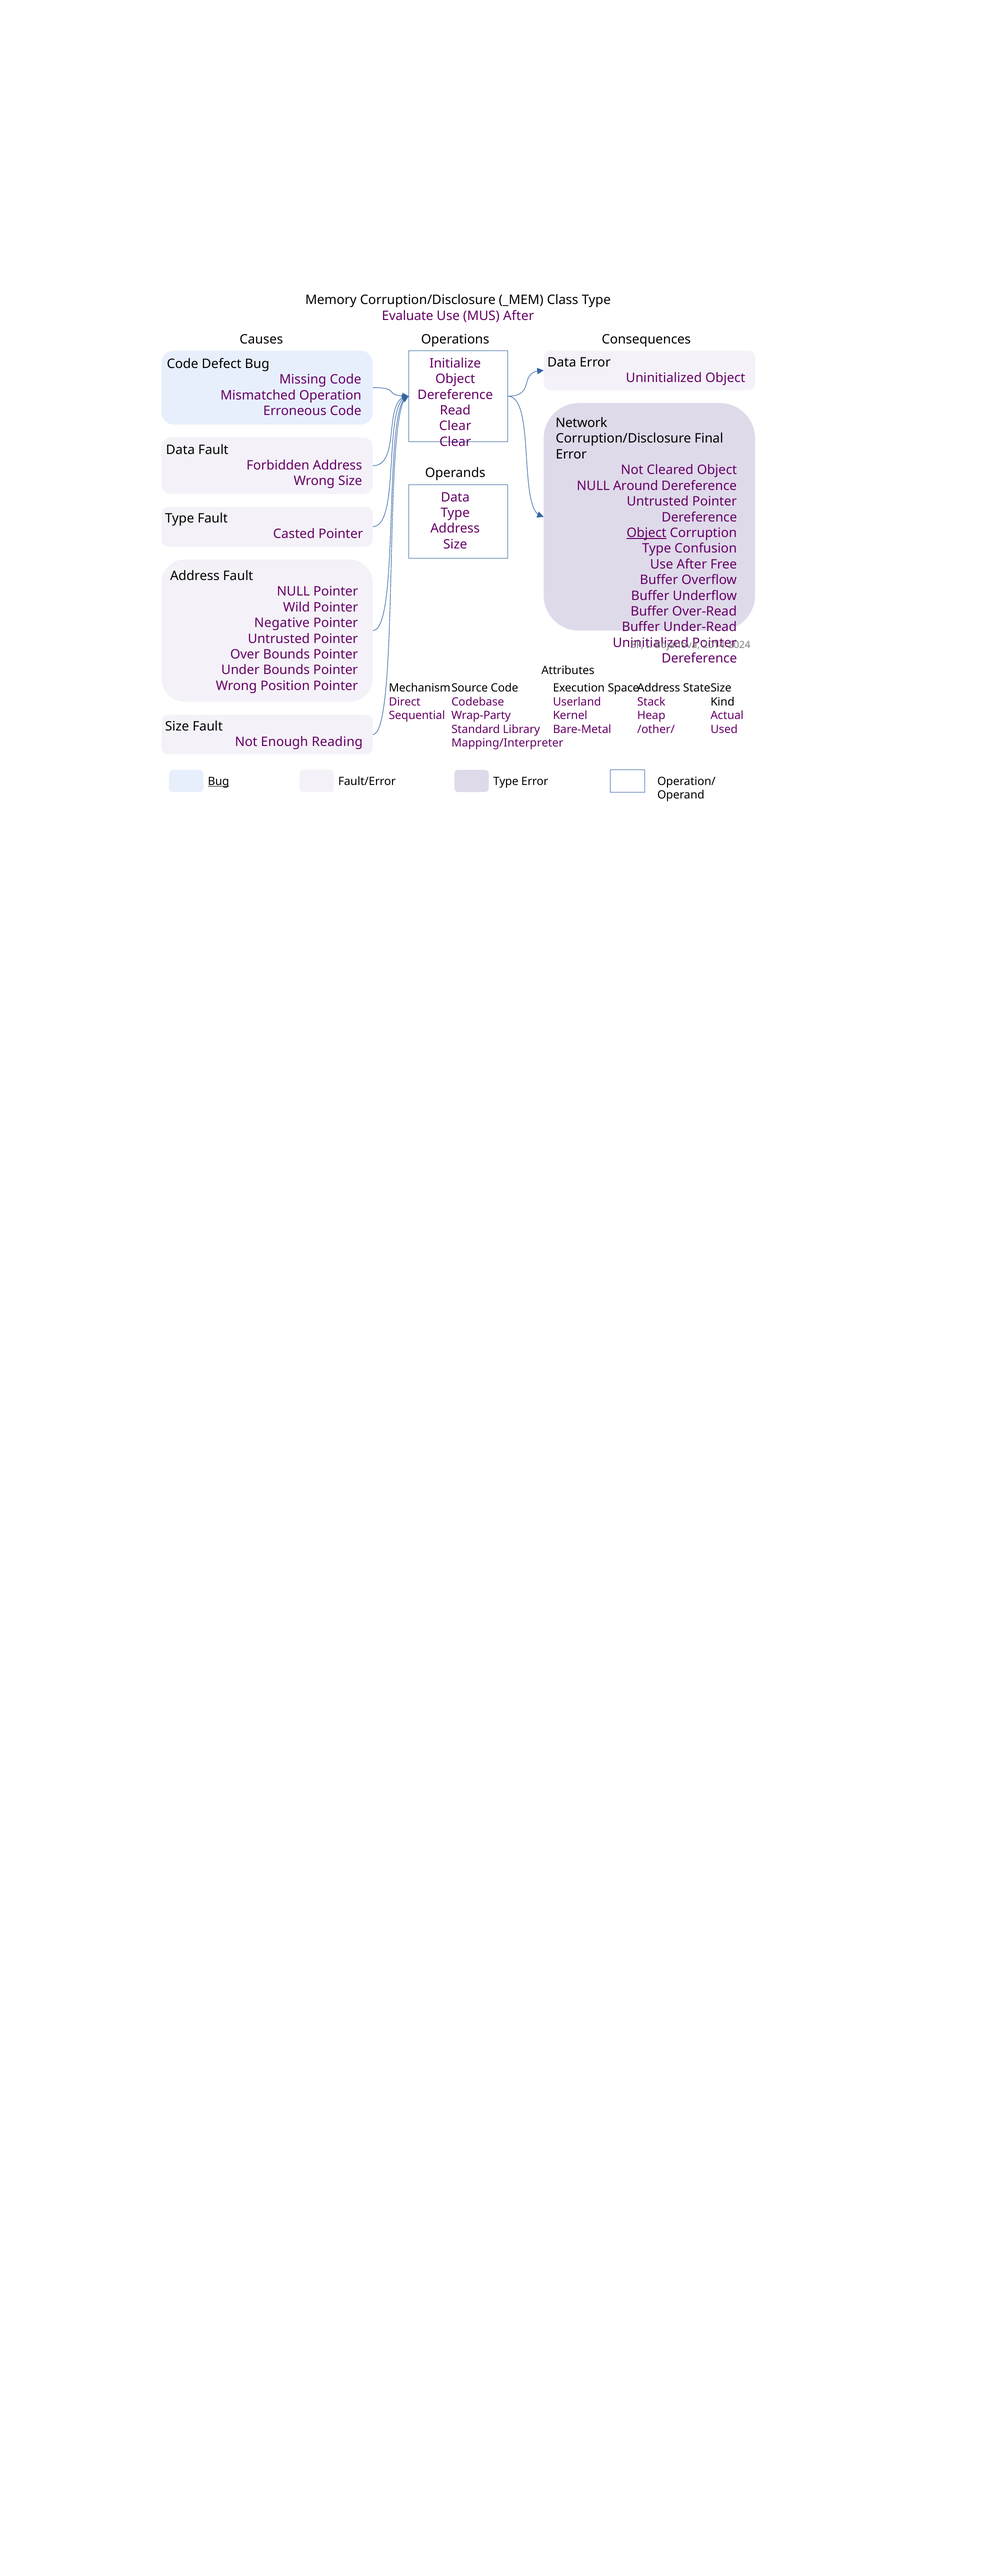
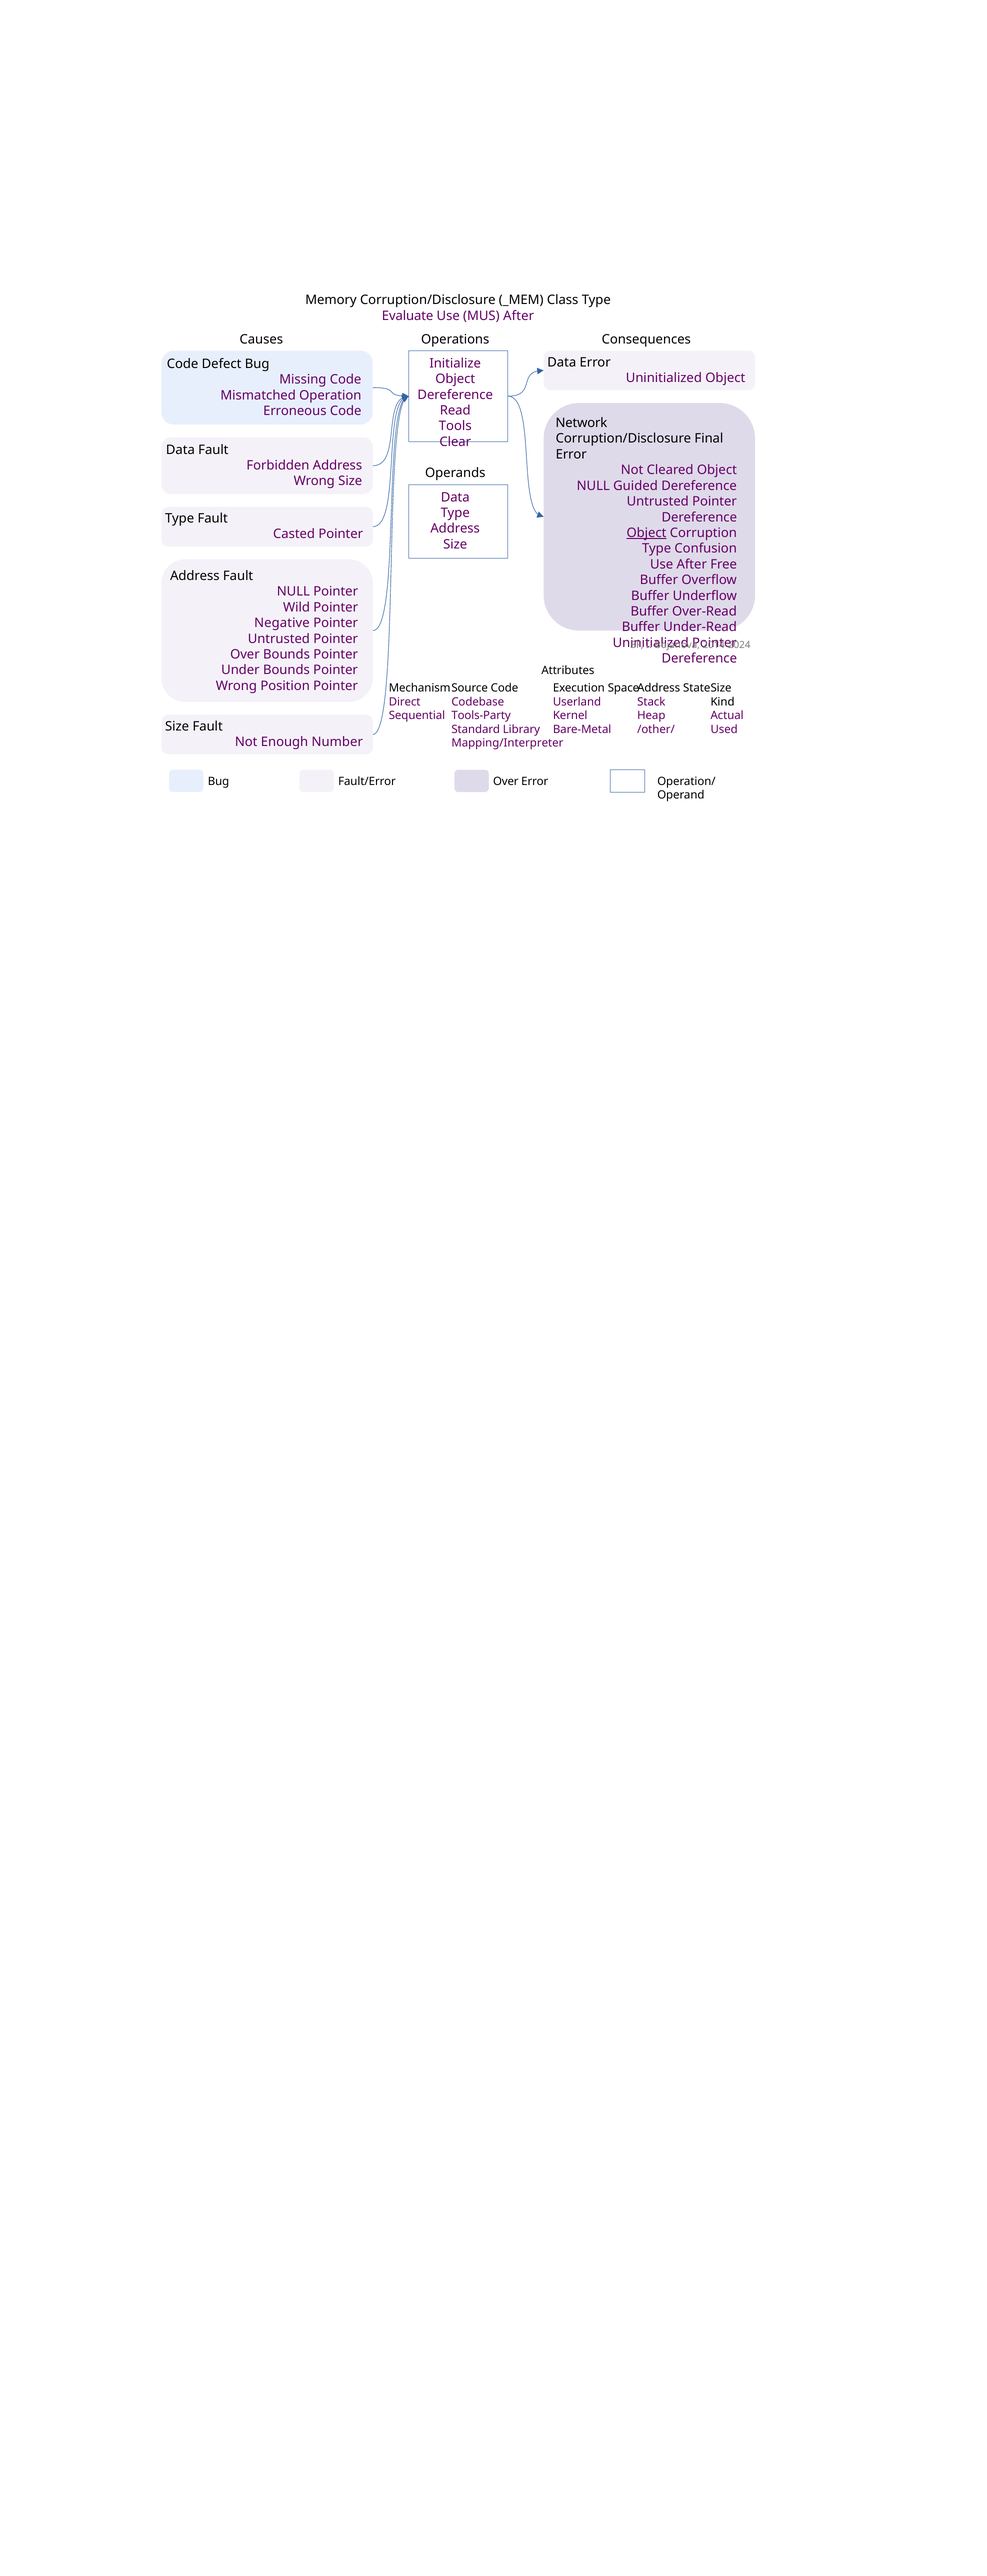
Clear at (455, 426): Clear -> Tools
Around: Around -> Guided
Wrap-Party: Wrap-Party -> Tools-Party
Reading: Reading -> Number
Bug at (218, 781) underline: present -> none
Fault/Error Type: Type -> Over
